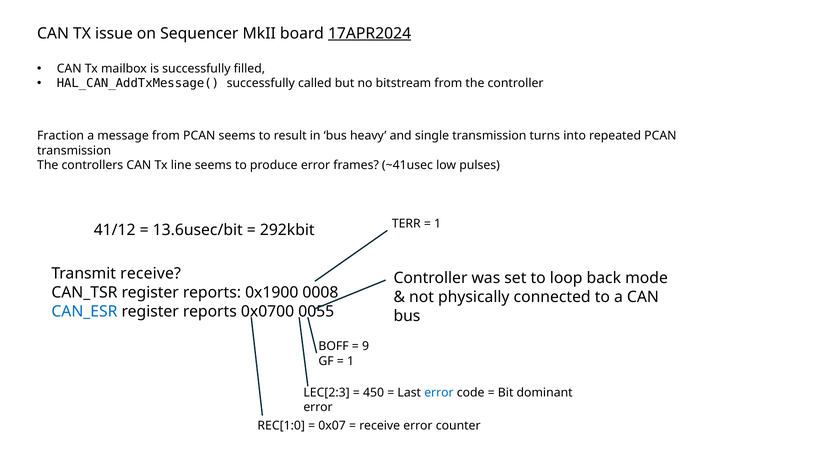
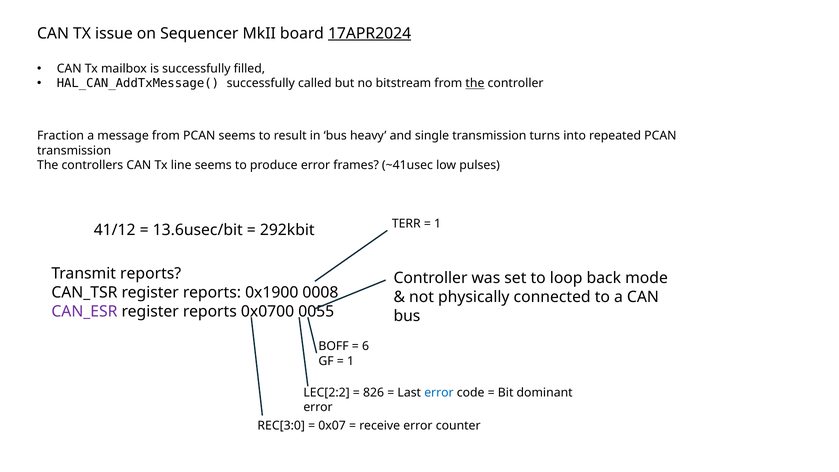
the at (475, 83) underline: none -> present
Transmit receive: receive -> reports
CAN_ESR colour: blue -> purple
9: 9 -> 6
LEC[2:3: LEC[2:3 -> LEC[2:2
450: 450 -> 826
REC[1:0: REC[1:0 -> REC[3:0
